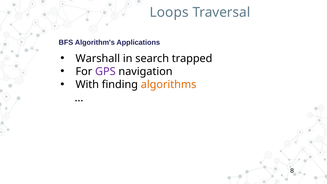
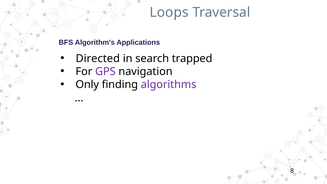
Warshall: Warshall -> Directed
With: With -> Only
algorithms colour: orange -> purple
